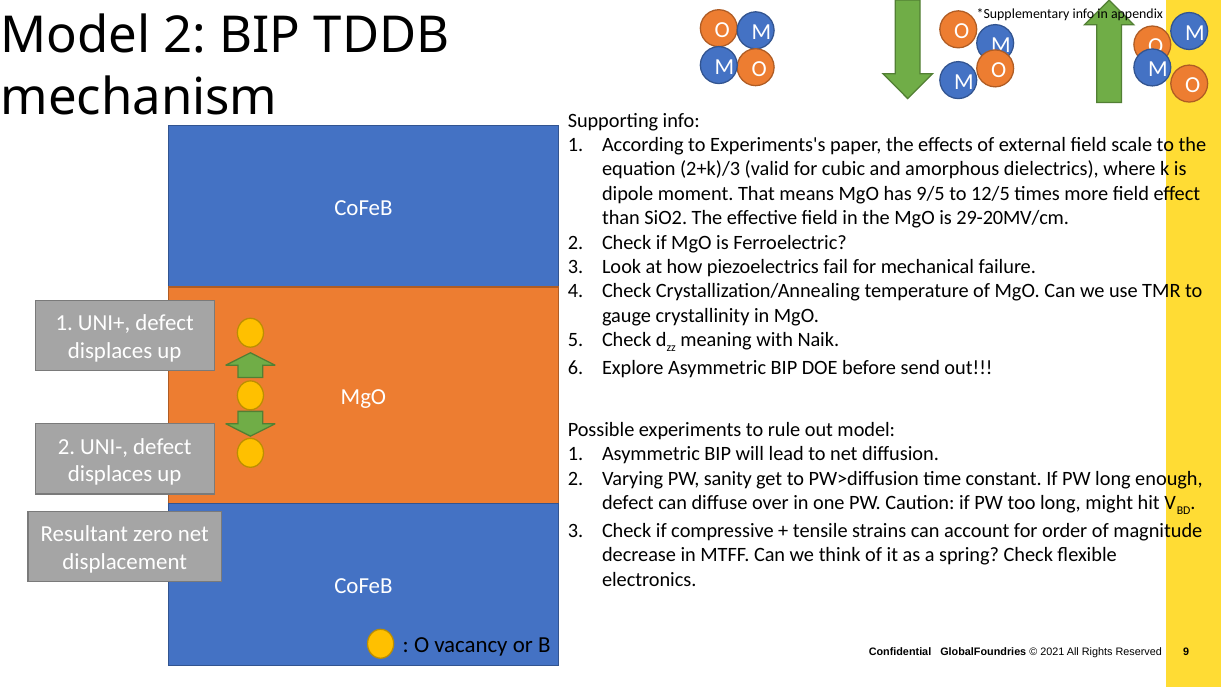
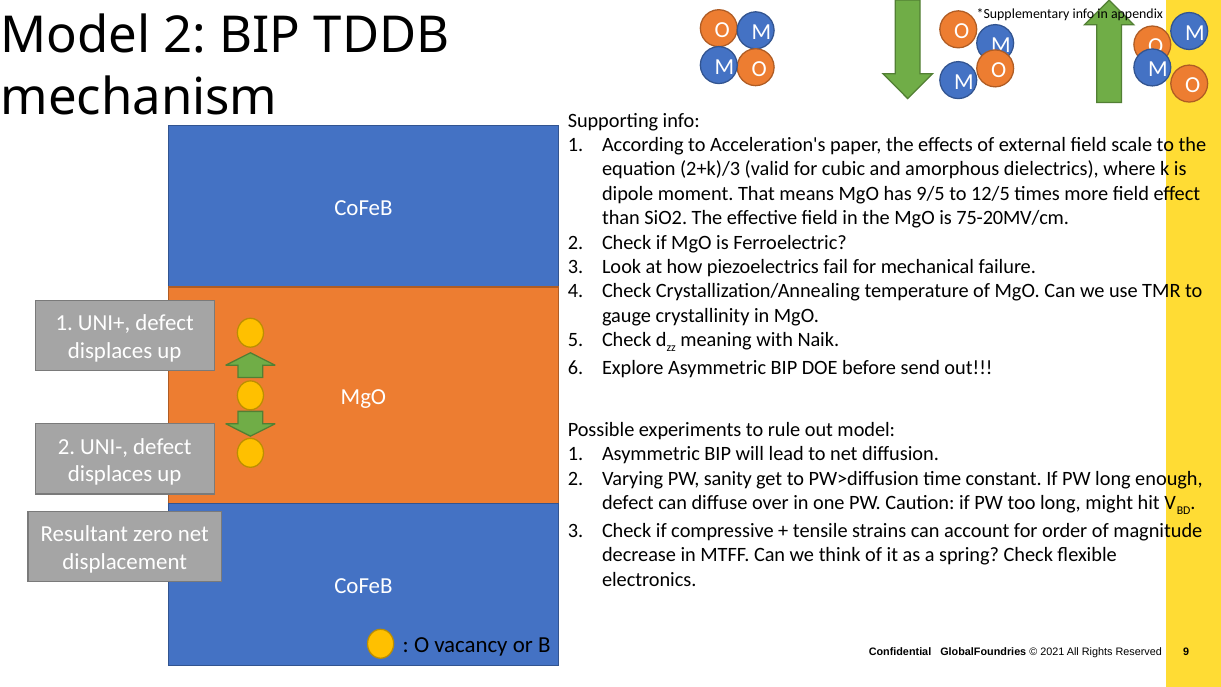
Experiments's: Experiments's -> Acceleration's
29-20MV/cm: 29-20MV/cm -> 75-20MV/cm
